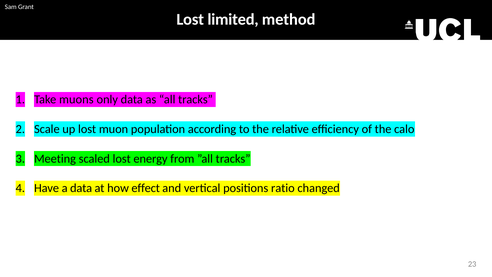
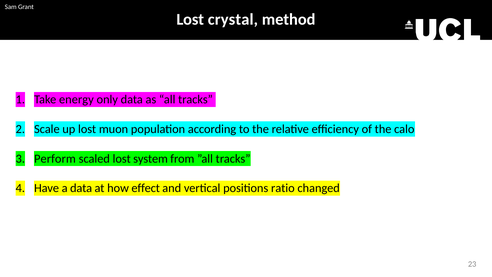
limited: limited -> crystal
muons: muons -> energy
Meeting: Meeting -> Perform
energy: energy -> system
